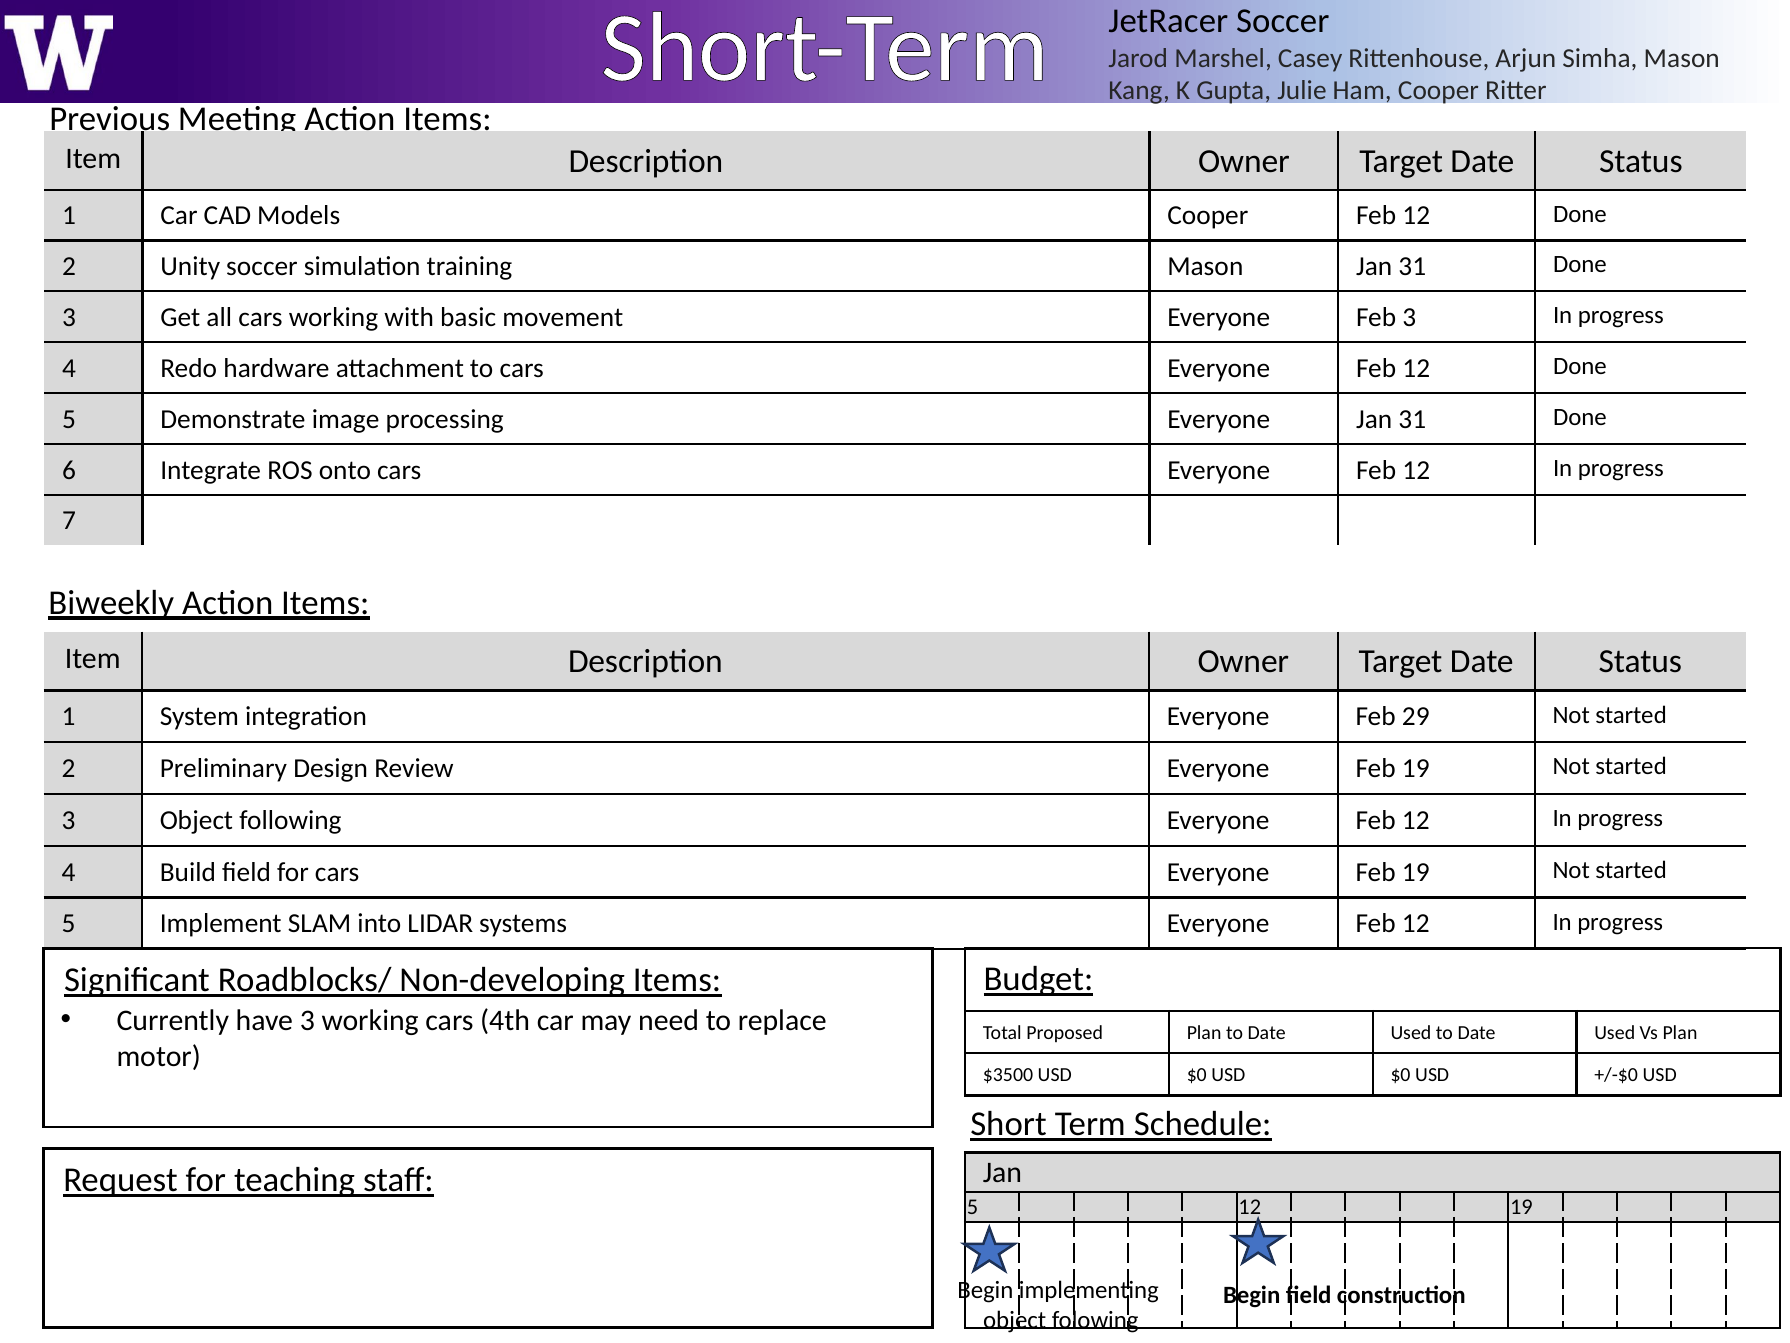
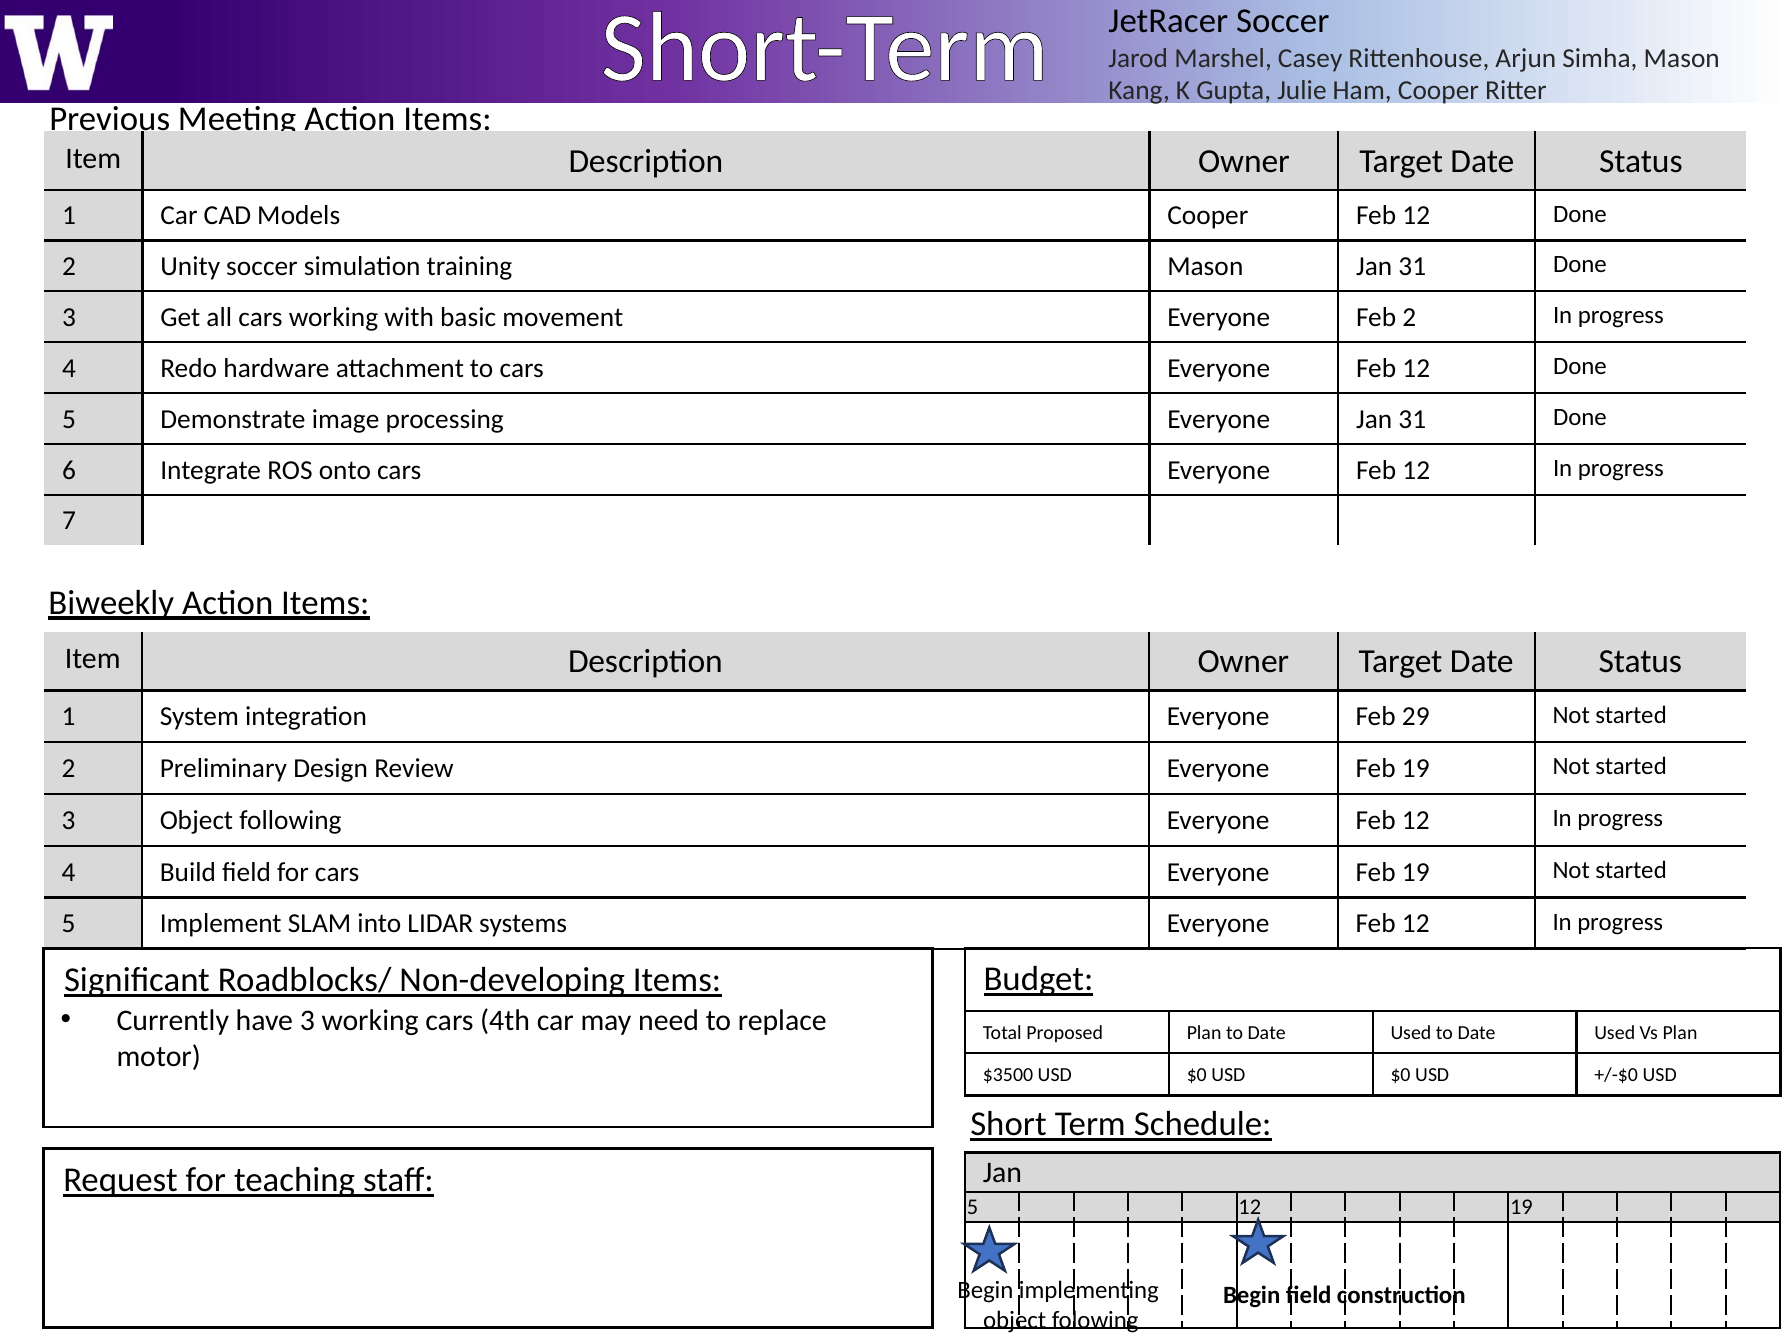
Feb 3: 3 -> 2
